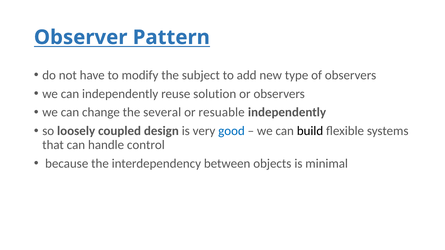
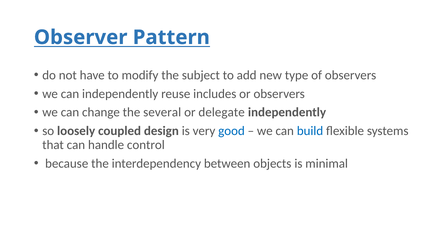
solution: solution -> includes
resuable: resuable -> delegate
build colour: black -> blue
